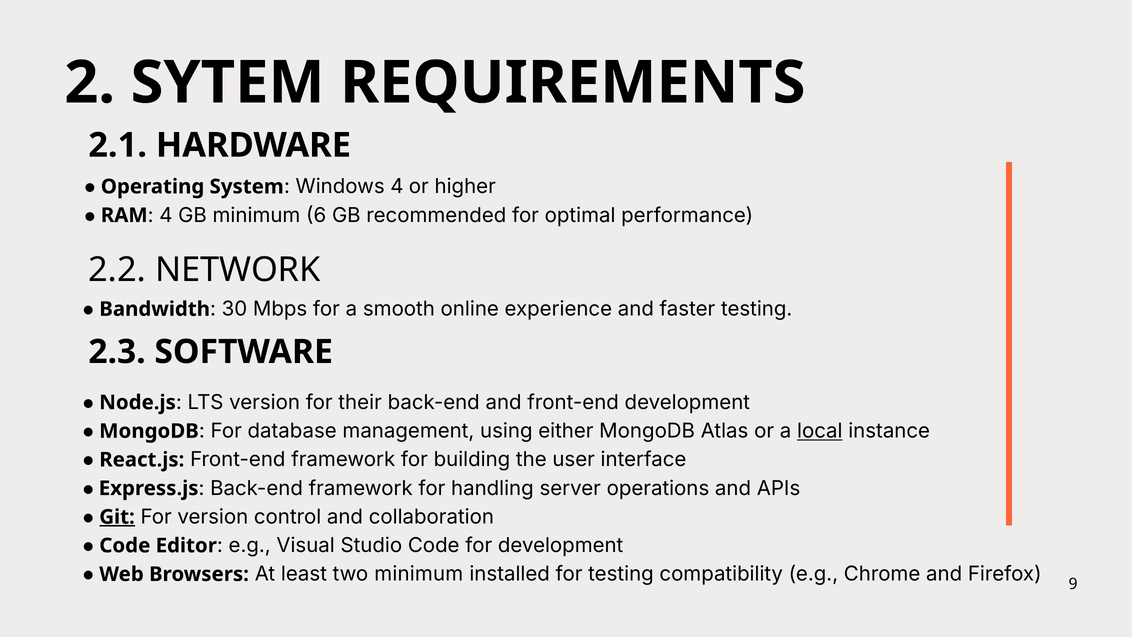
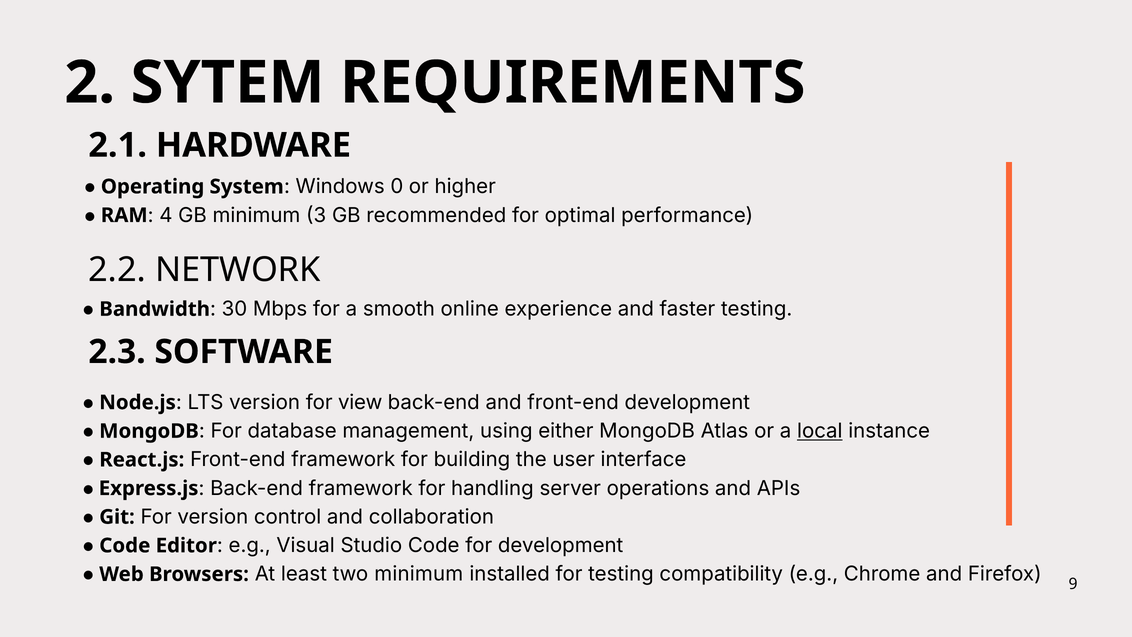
Windows 4: 4 -> 0
6: 6 -> 3
their: their -> view
Git underline: present -> none
